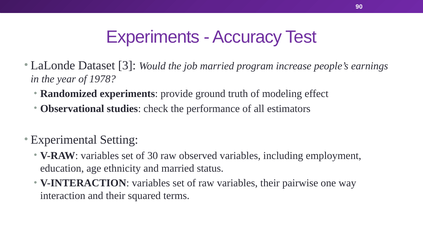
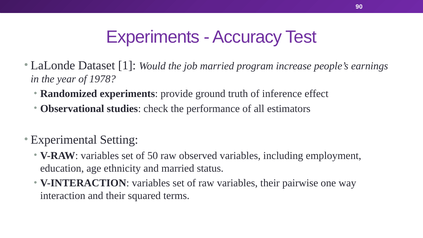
3: 3 -> 1
modeling: modeling -> inference
30: 30 -> 50
